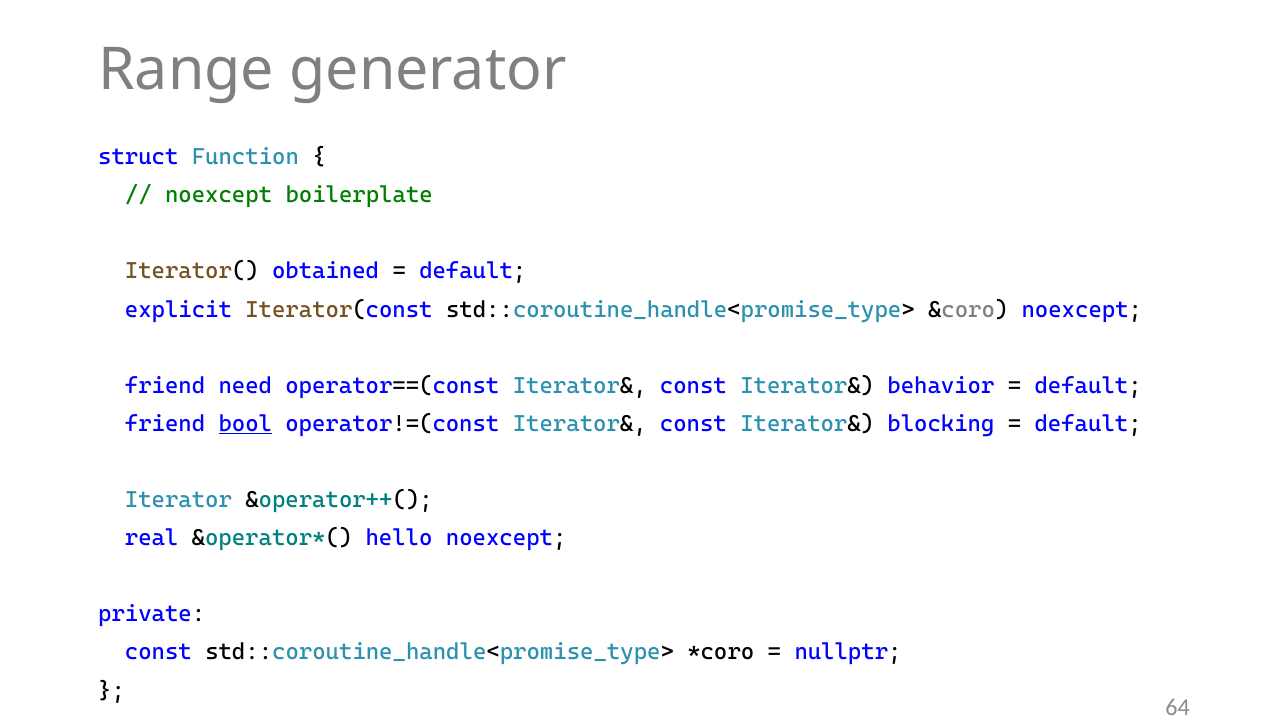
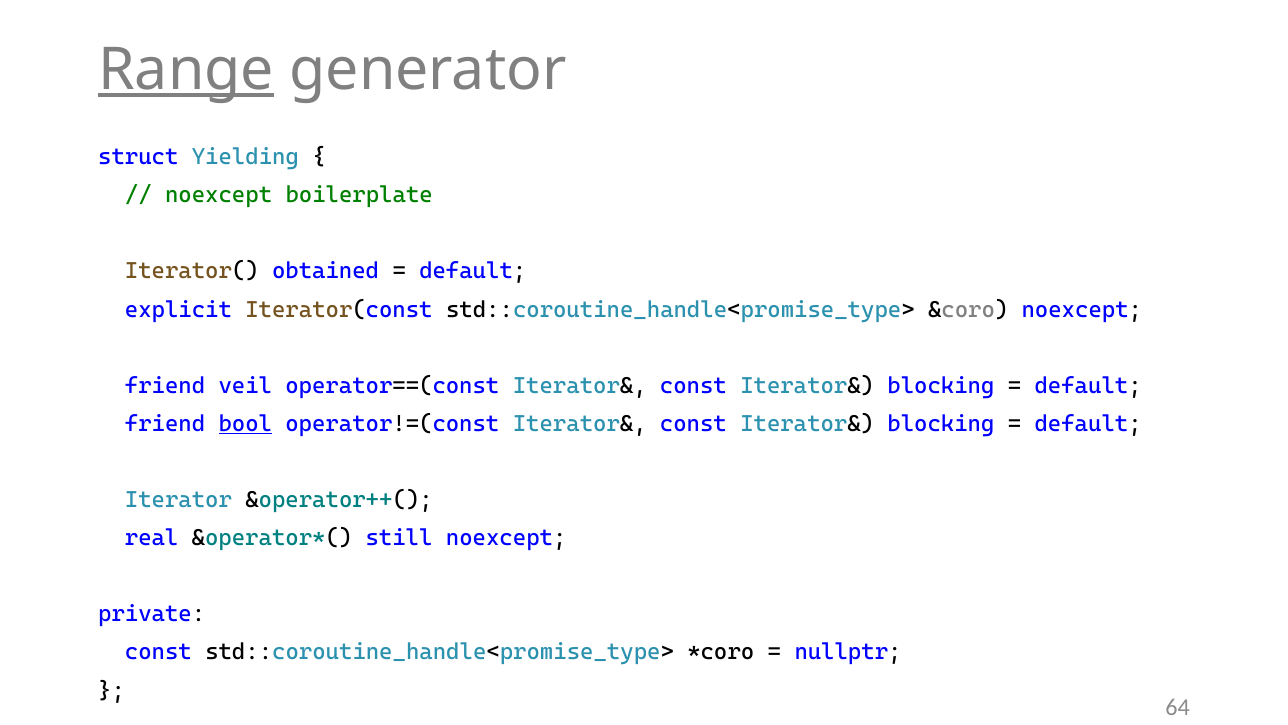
Range underline: none -> present
Function: Function -> Yielding
need: need -> veil
behavior at (941, 385): behavior -> blocking
hello: hello -> still
